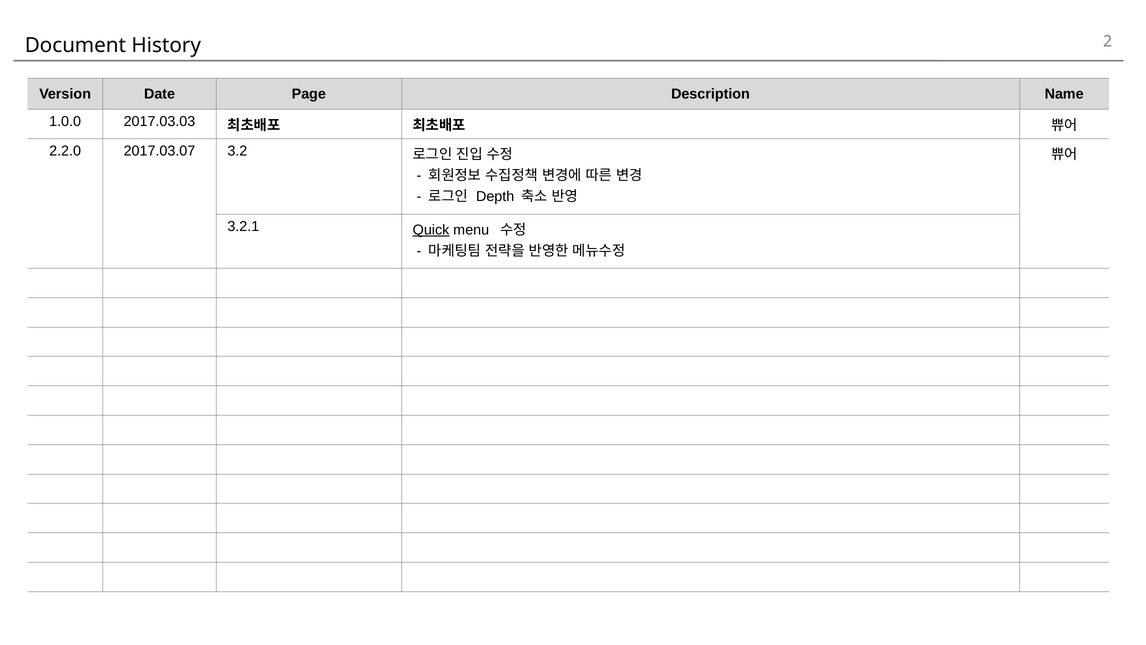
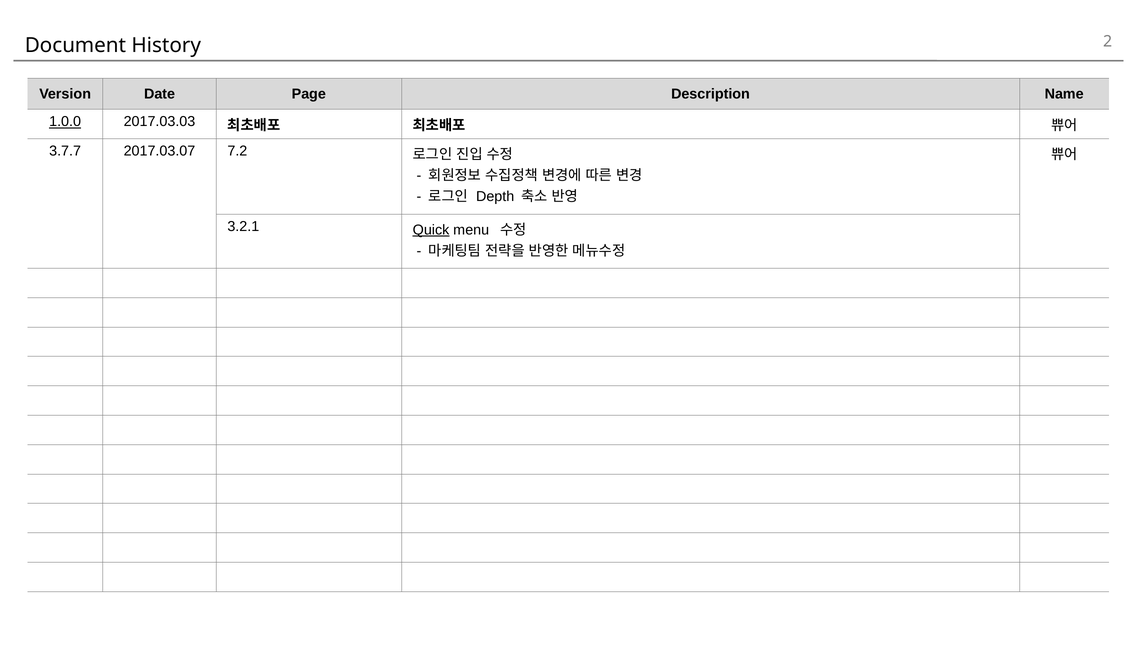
1.0.0 underline: none -> present
2.2.0: 2.2.0 -> 3.7.7
3.2: 3.2 -> 7.2
